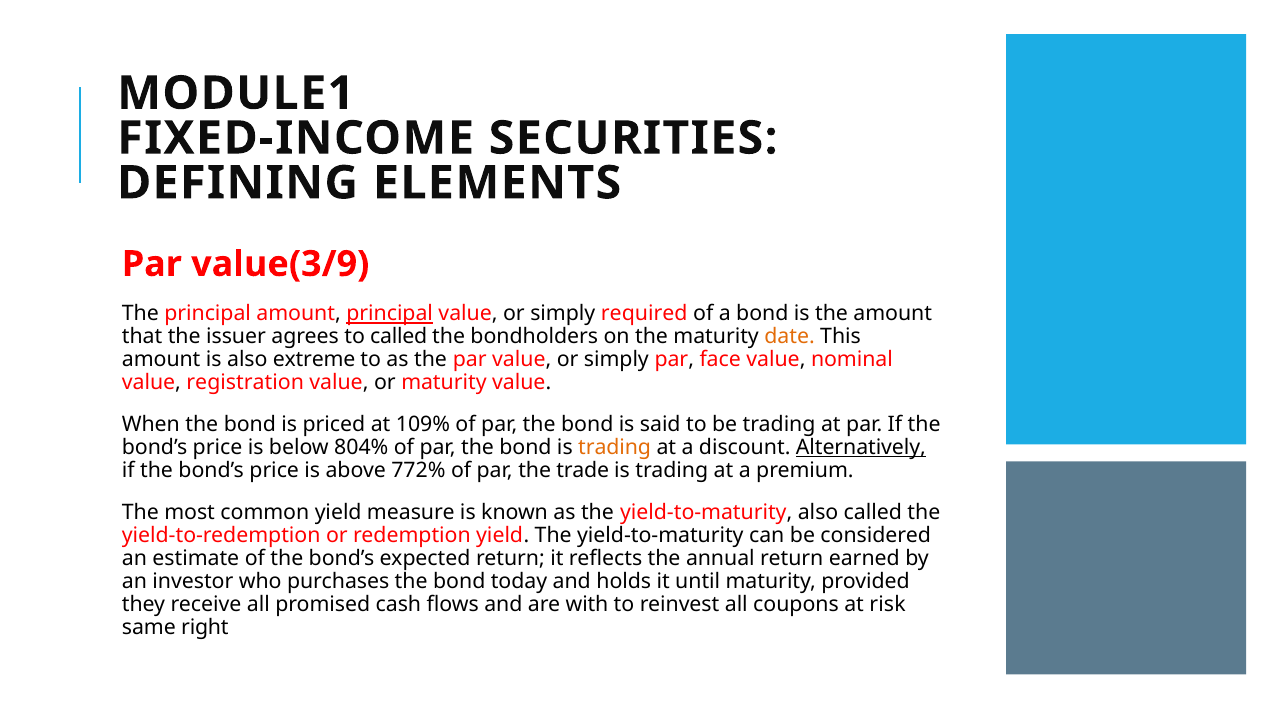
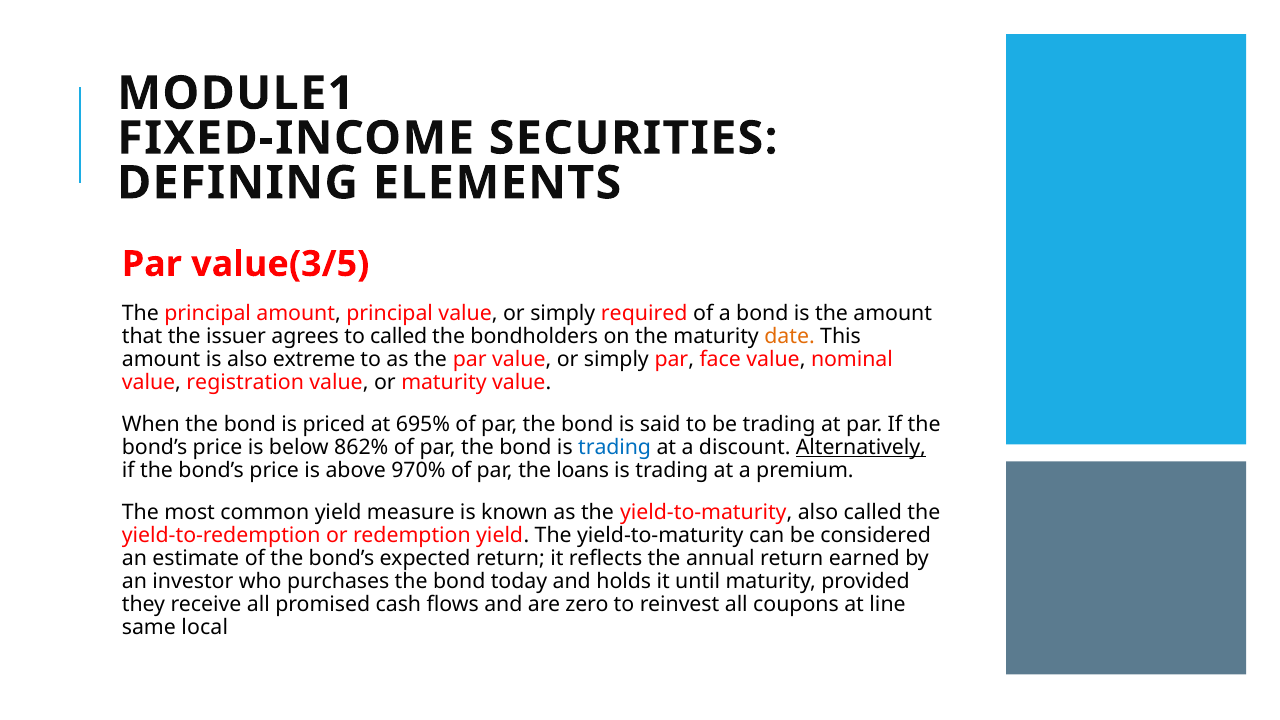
value(3/9: value(3/9 -> value(3/5
principal at (390, 314) underline: present -> none
109%: 109% -> 695%
804%: 804% -> 862%
trading at (615, 448) colour: orange -> blue
772%: 772% -> 970%
trade: trade -> loans
with: with -> zero
risk: risk -> line
right: right -> local
